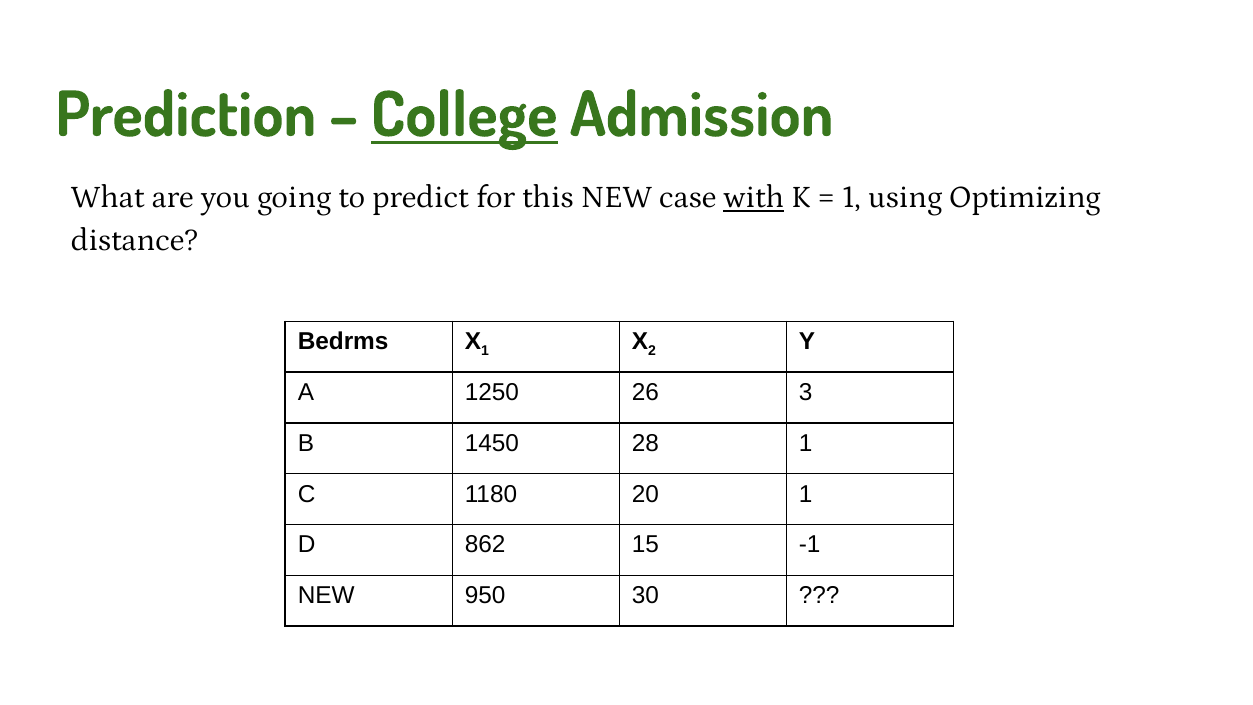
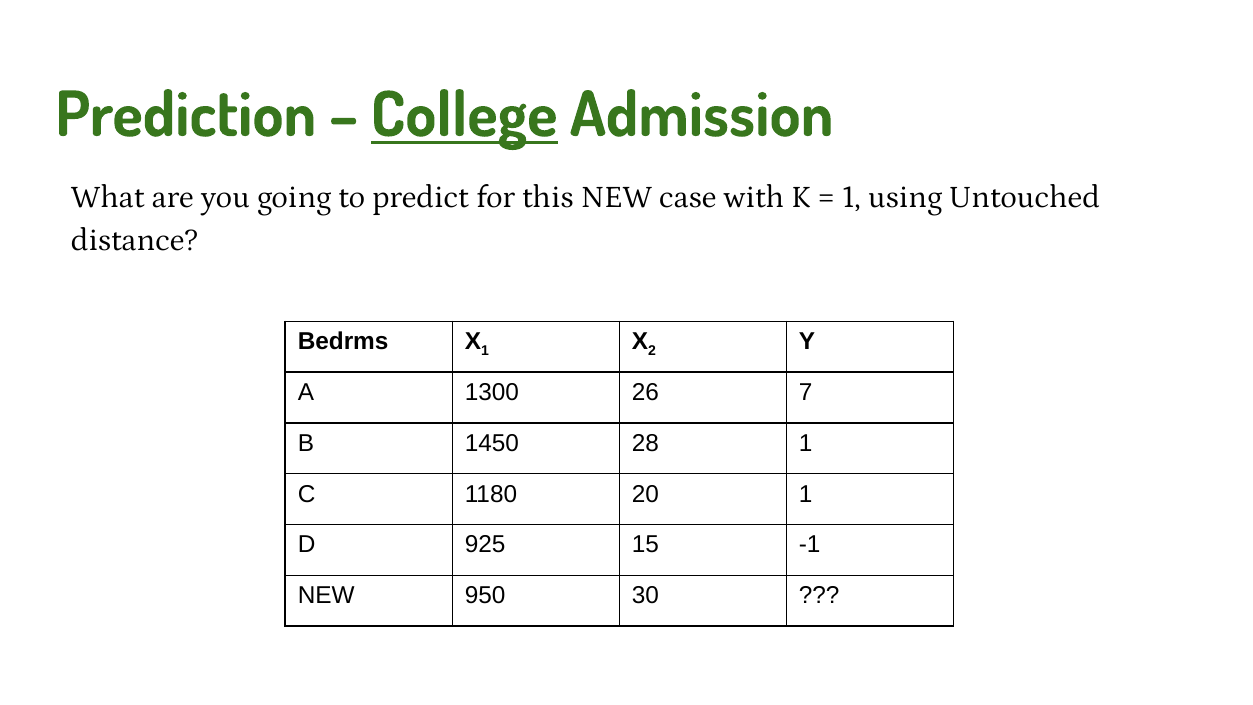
with underline: present -> none
Optimizing: Optimizing -> Untouched
1250: 1250 -> 1300
3: 3 -> 7
862: 862 -> 925
